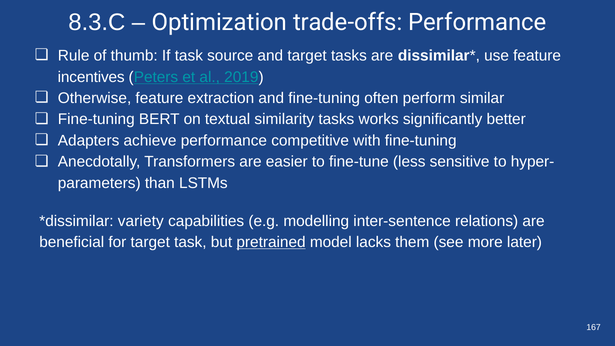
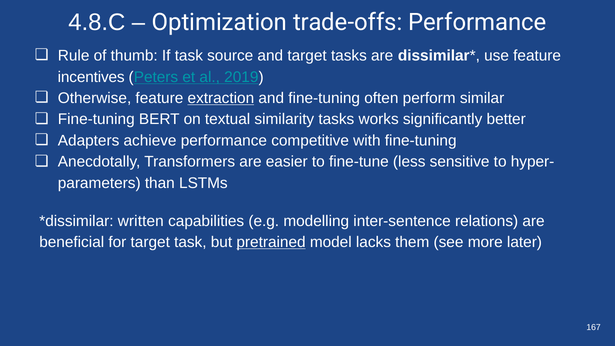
8.3.C: 8.3.C -> 4.8.C
extraction underline: none -> present
variety: variety -> written
